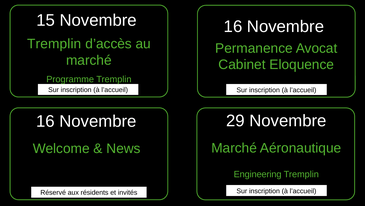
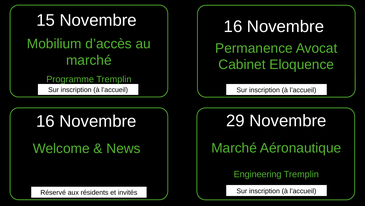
Tremplin at (54, 44): Tremplin -> Mobilium
